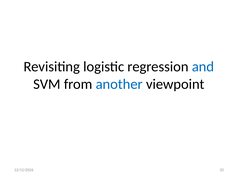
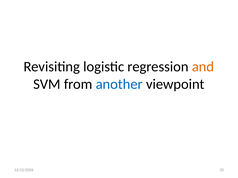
and colour: blue -> orange
